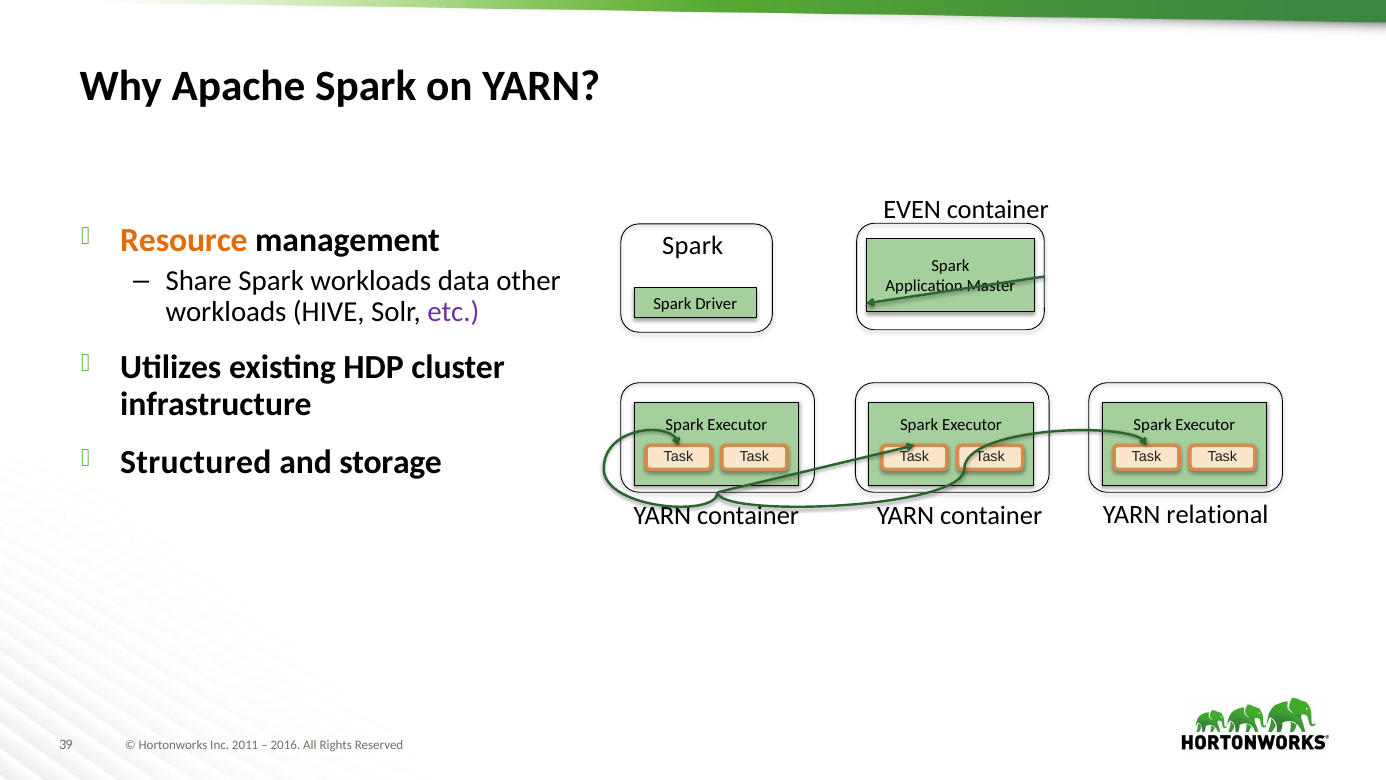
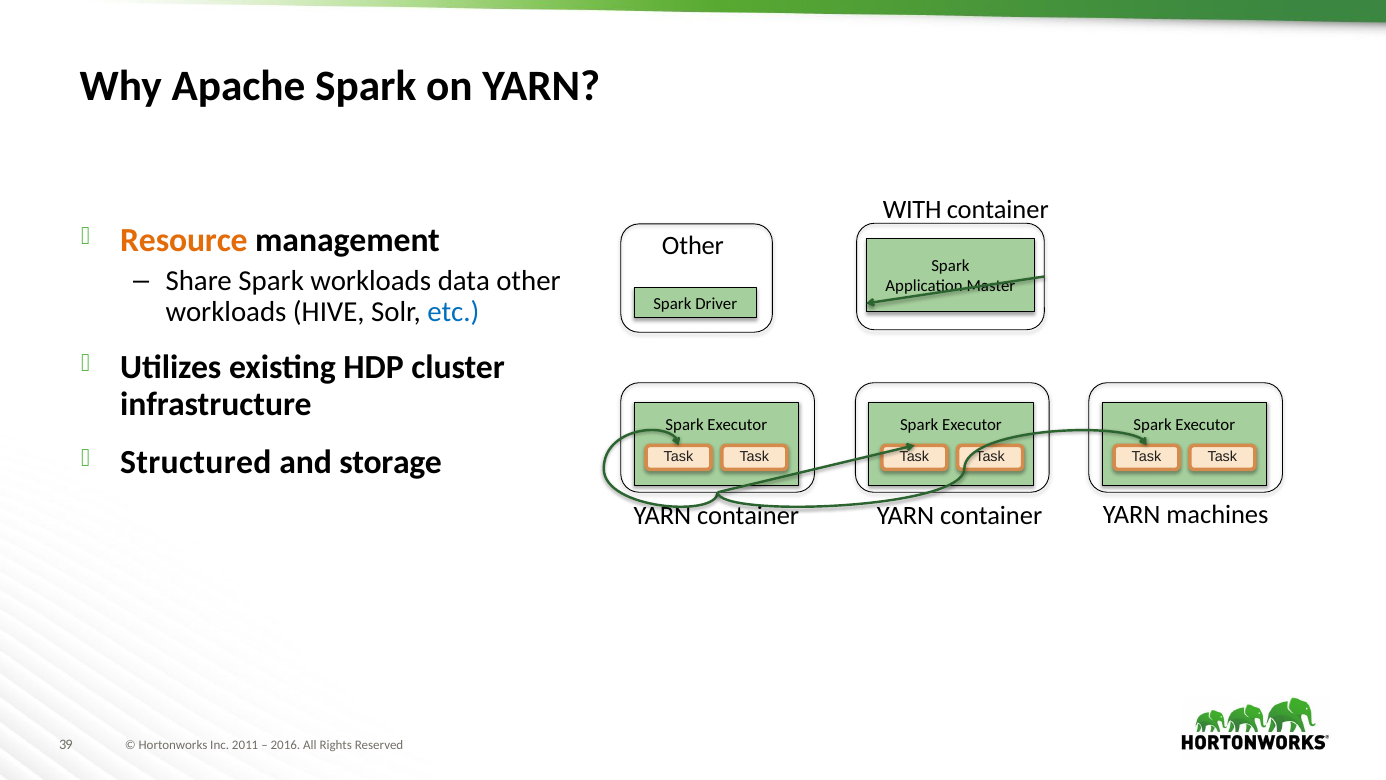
EVEN: EVEN -> WITH
Spark at (693, 246): Spark -> Other
etc colour: purple -> blue
relational: relational -> machines
